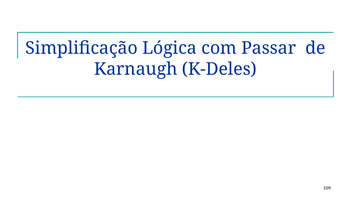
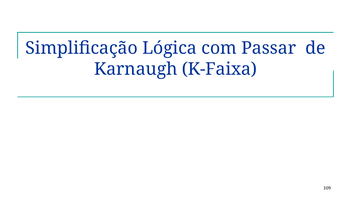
K-Deles: K-Deles -> K-Faixa
